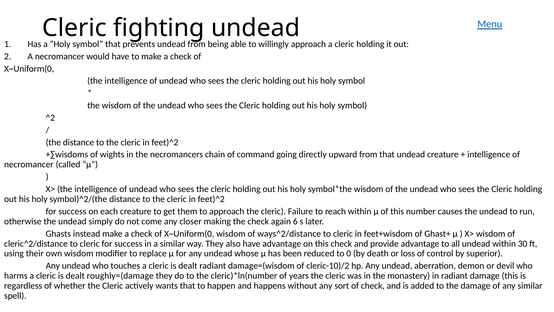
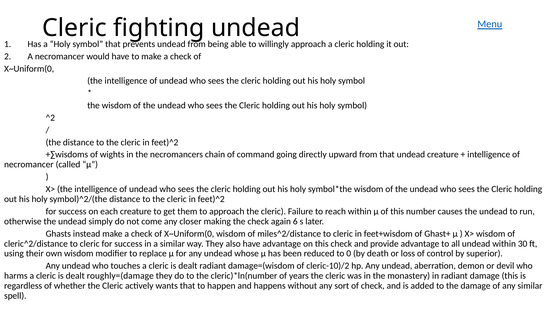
ways^2/distance: ways^2/distance -> miles^2/distance
